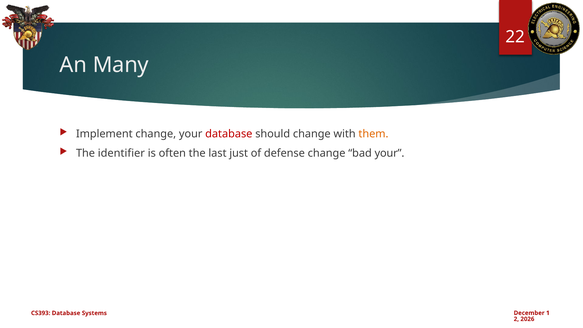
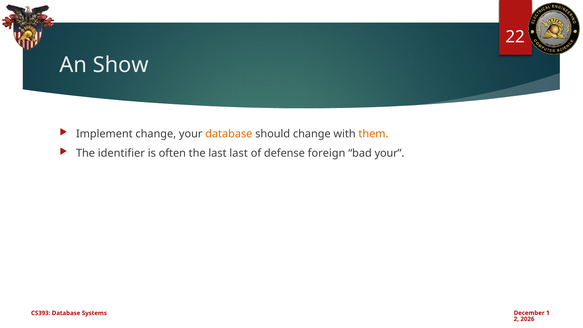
Many: Many -> Show
database at (229, 134) colour: red -> orange
last just: just -> last
defense change: change -> foreign
